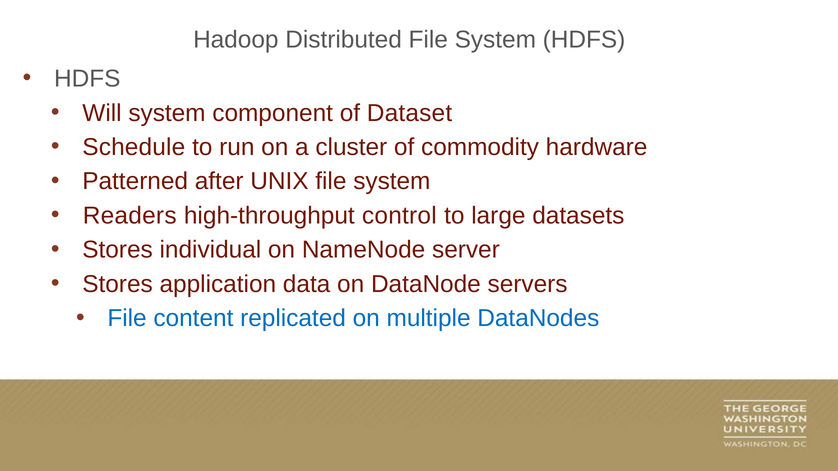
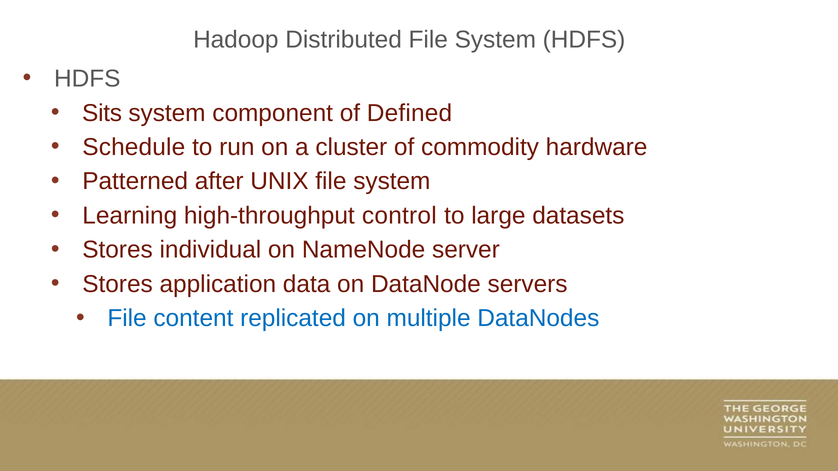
Will: Will -> Sits
Dataset: Dataset -> Defined
Readers: Readers -> Learning
